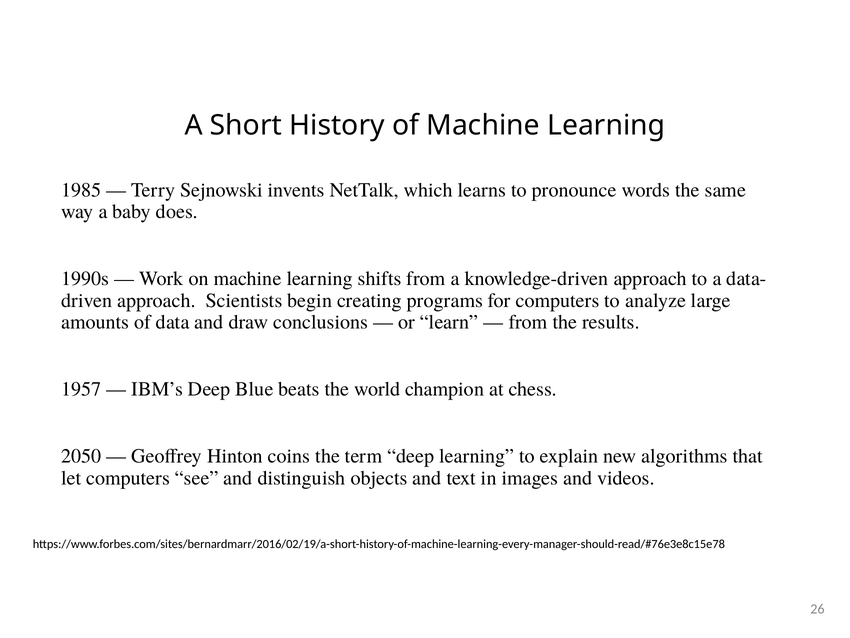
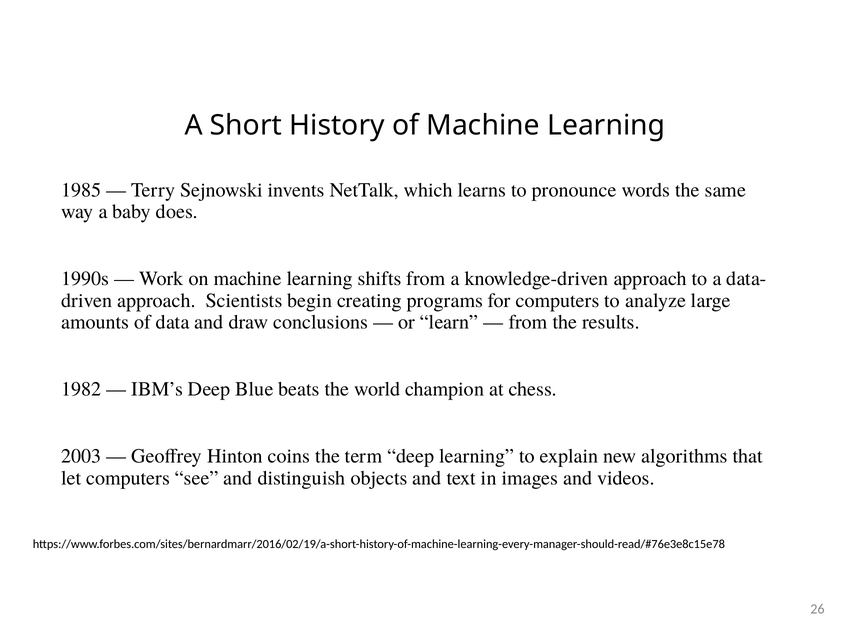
1957: 1957 -> 1982
2050: 2050 -> 2003
